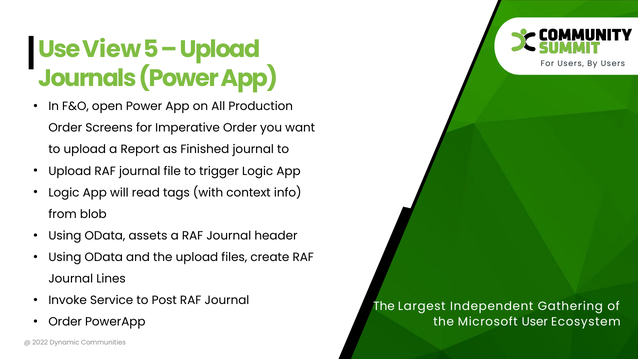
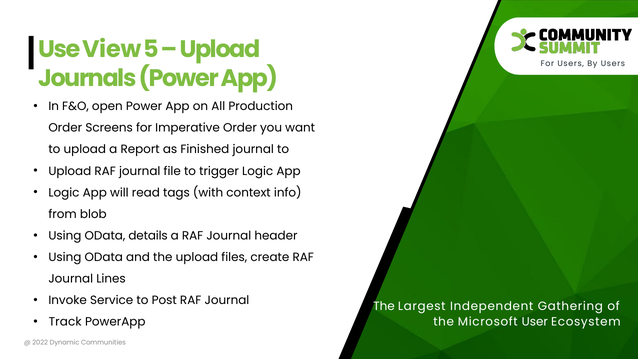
assets: assets -> details
Order at (65, 322): Order -> Track
